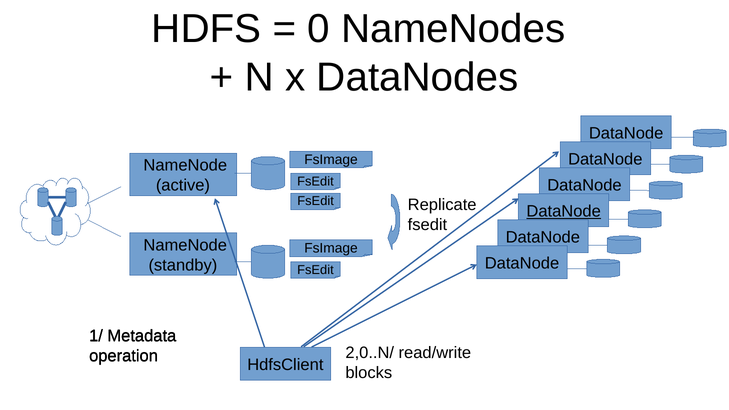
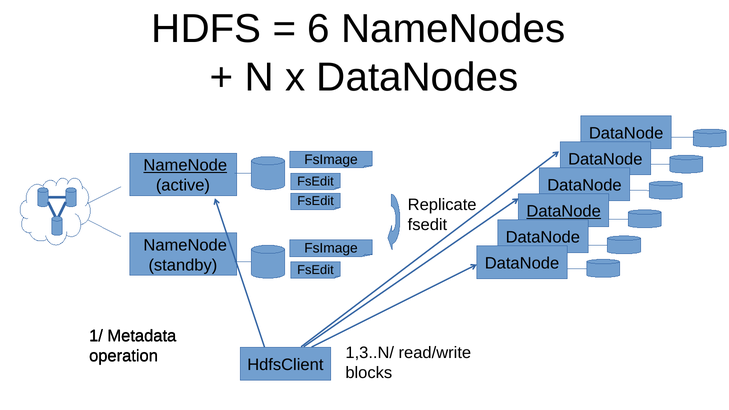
0: 0 -> 6
NameNode at (185, 166) underline: none -> present
2,0..N/: 2,0..N/ -> 1,3..N/
